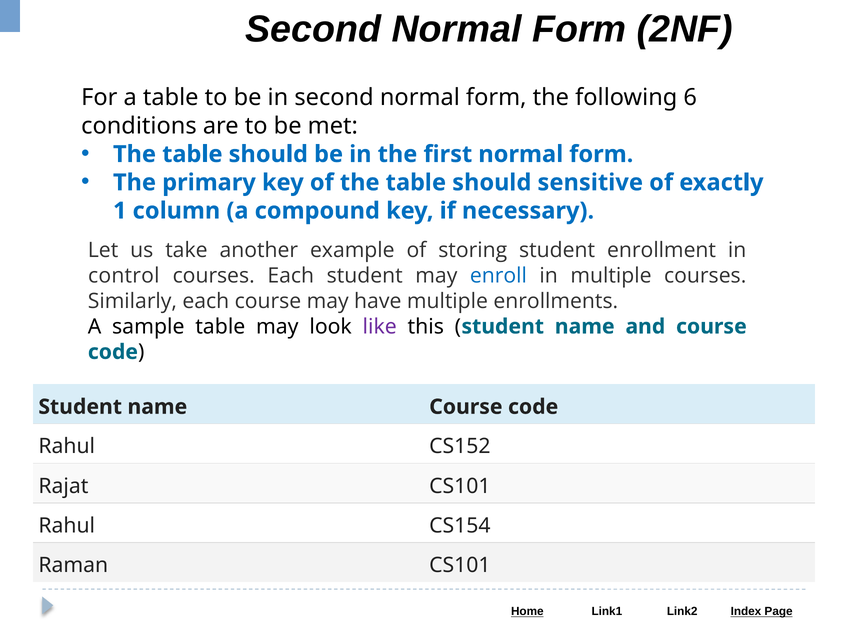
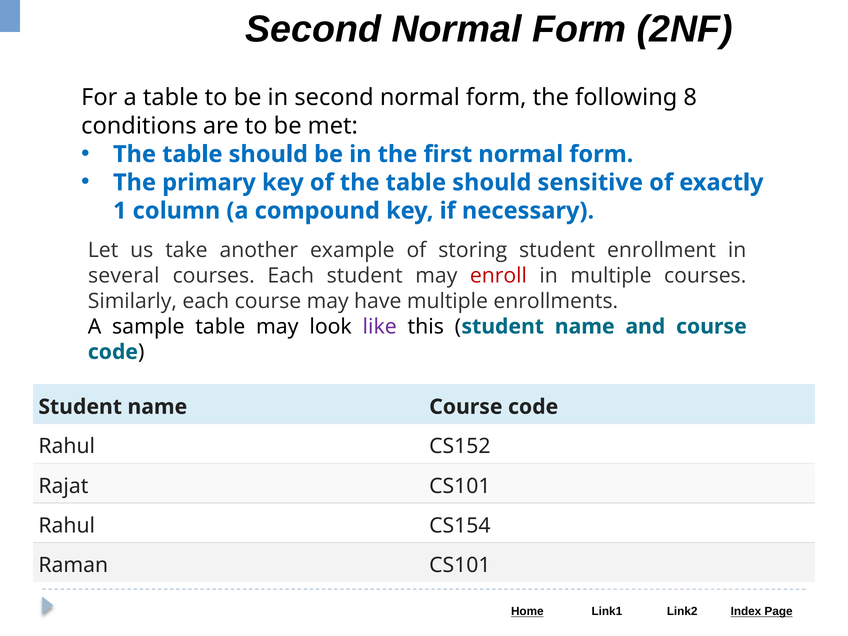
6: 6 -> 8
control: control -> several
enroll colour: blue -> red
